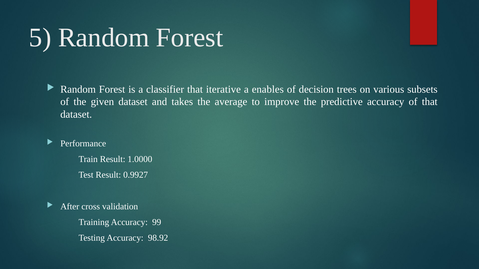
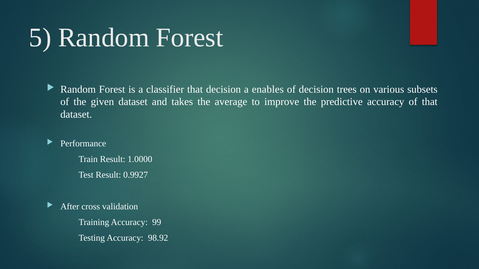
that iterative: iterative -> decision
